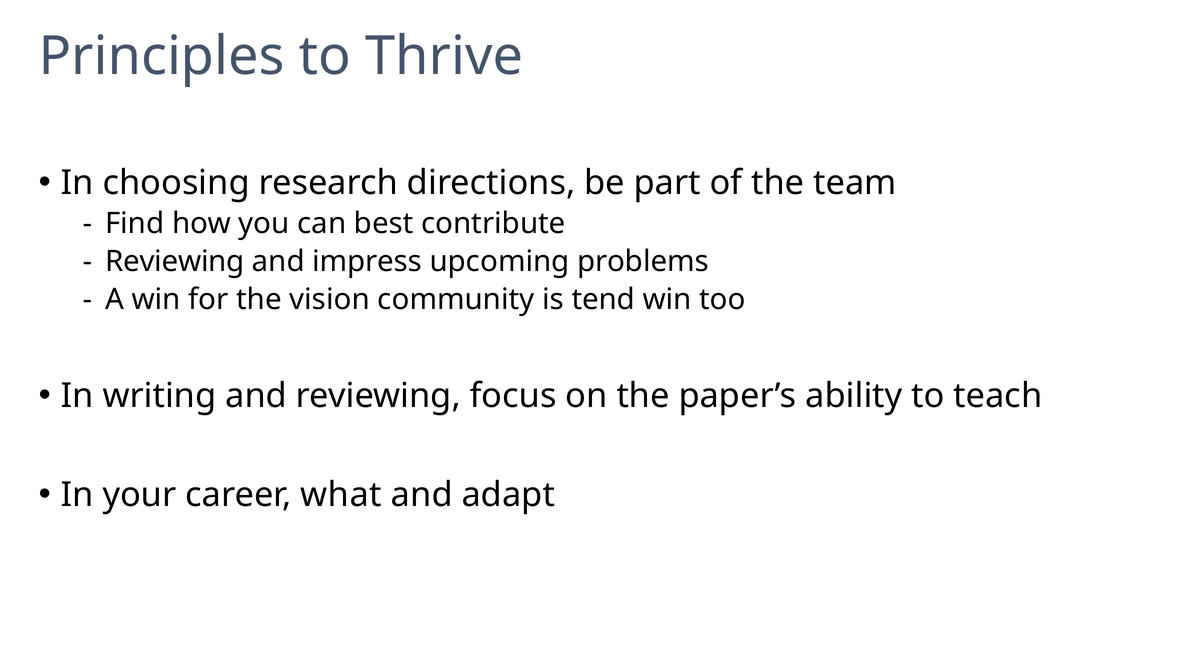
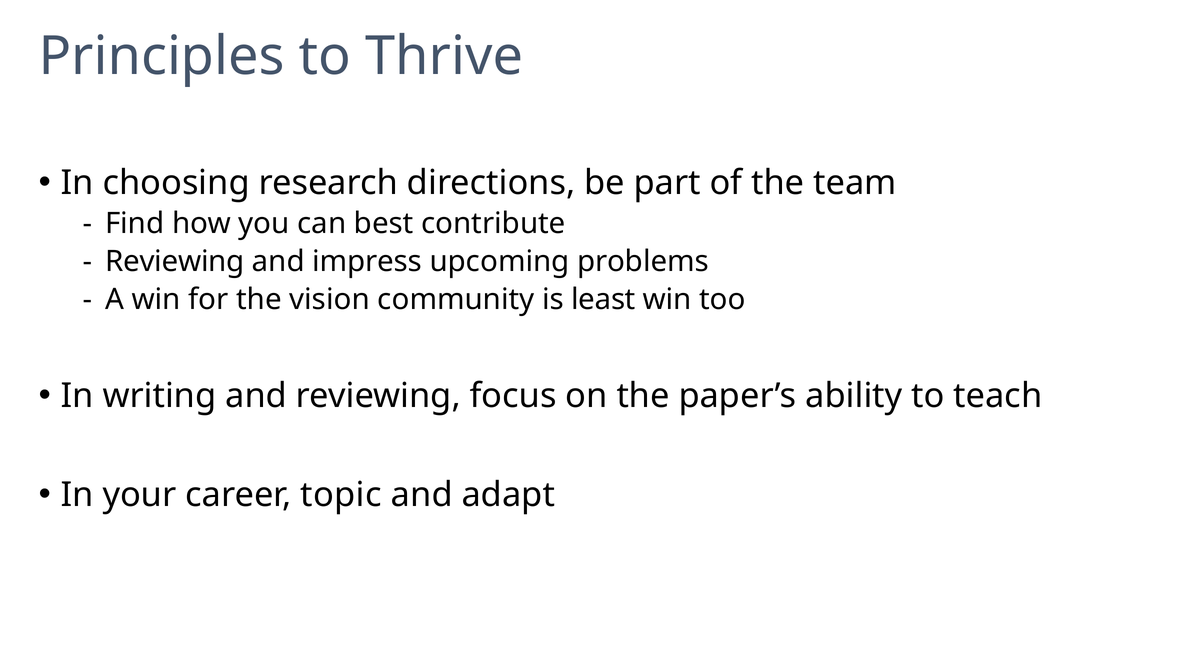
tend: tend -> least
what: what -> topic
